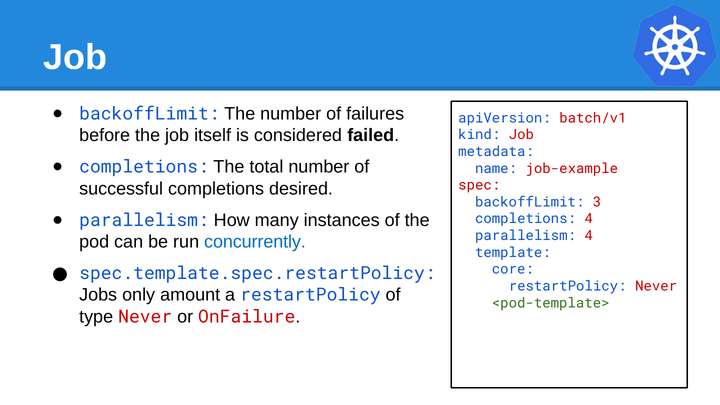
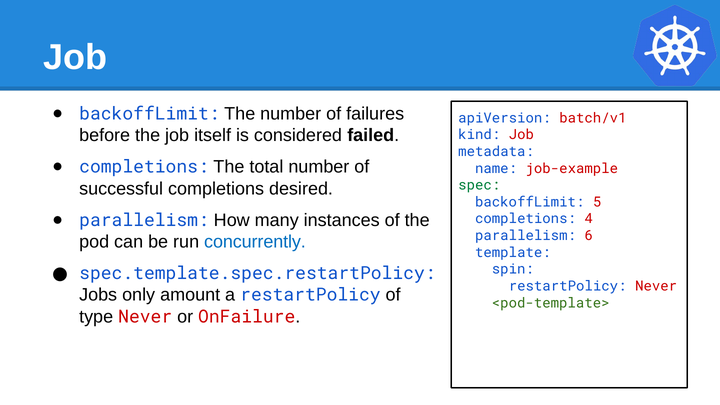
spec colour: red -> green
3: 3 -> 5
parallelism 4: 4 -> 6
core: core -> spin
